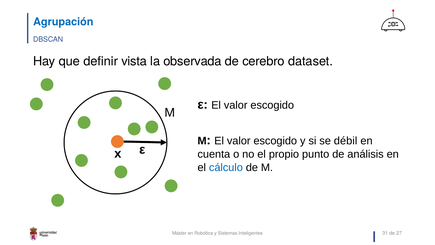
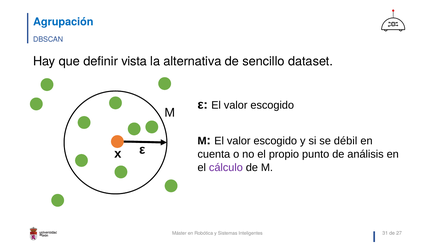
observada: observada -> alternativa
cerebro: cerebro -> sencillo
cálculo colour: blue -> purple
